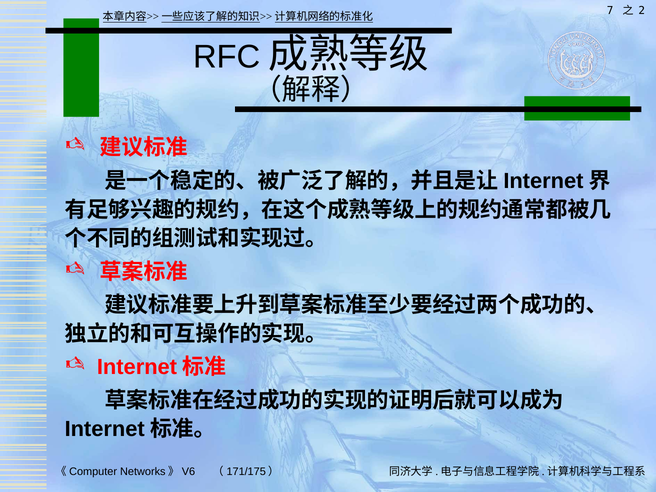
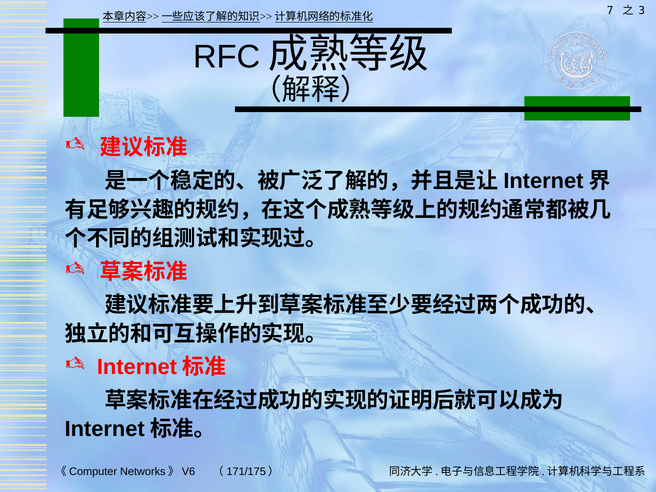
2: 2 -> 3
